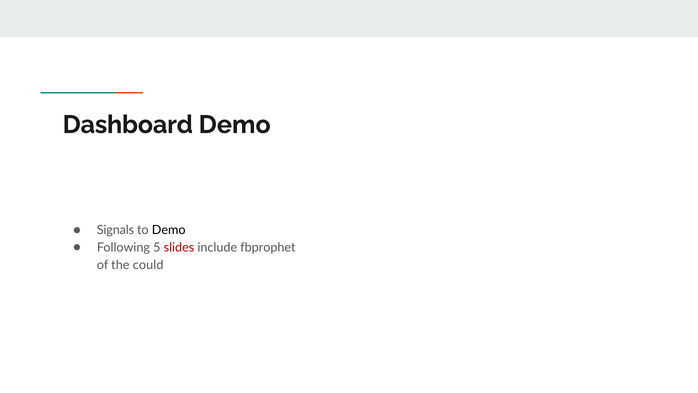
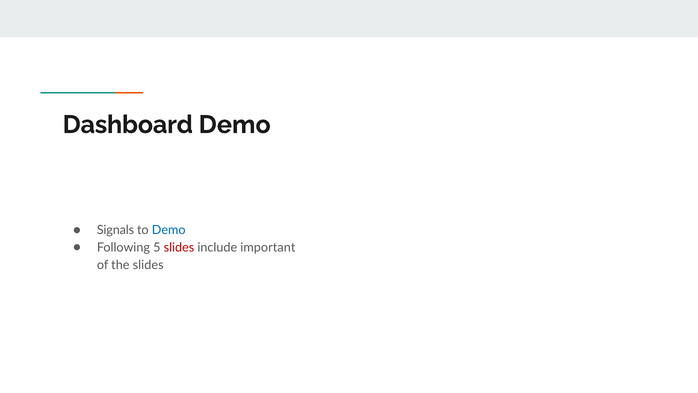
Demo at (169, 230) colour: black -> blue
fbprophet: fbprophet -> important
the could: could -> slides
